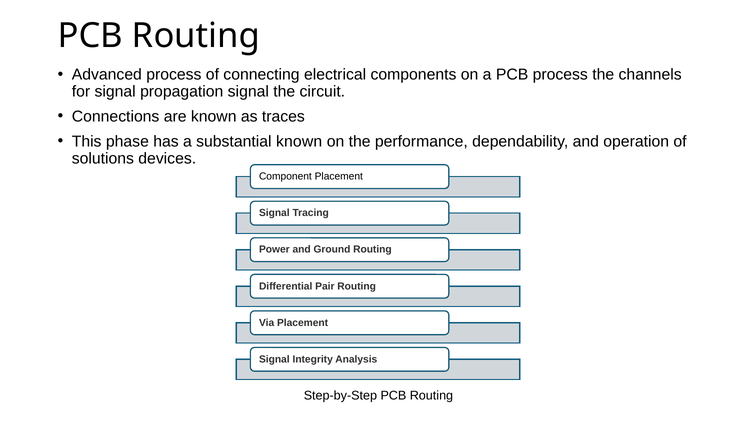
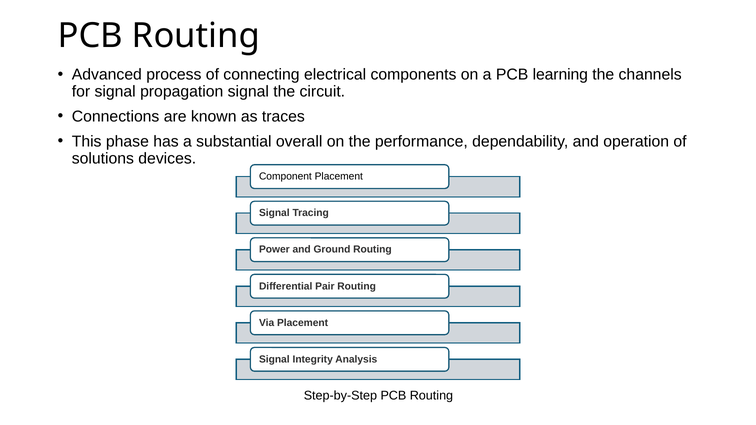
PCB process: process -> learning
substantial known: known -> overall
